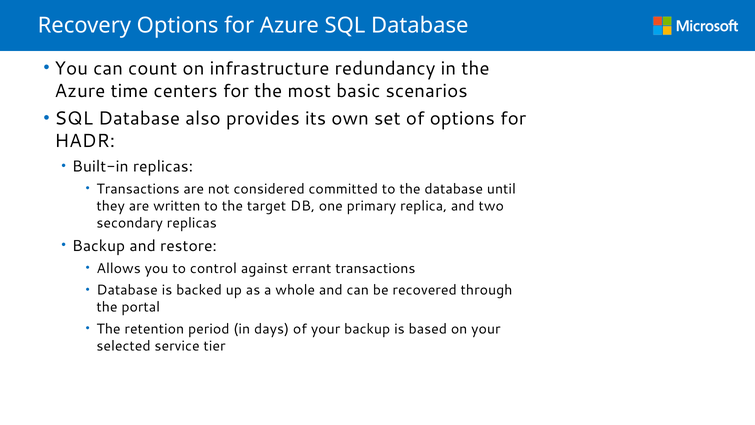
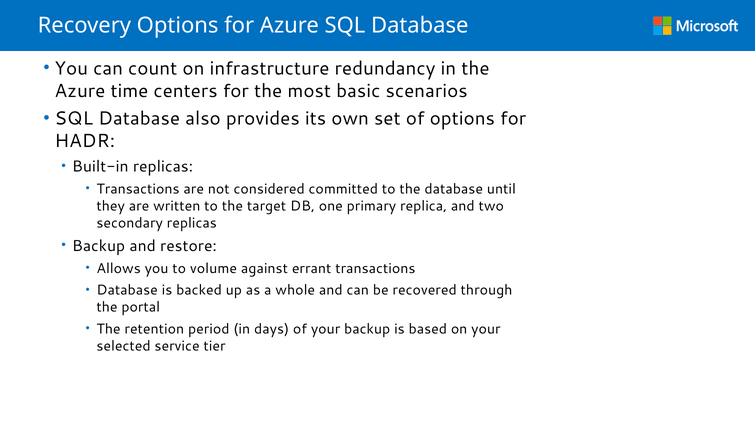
control: control -> volume
